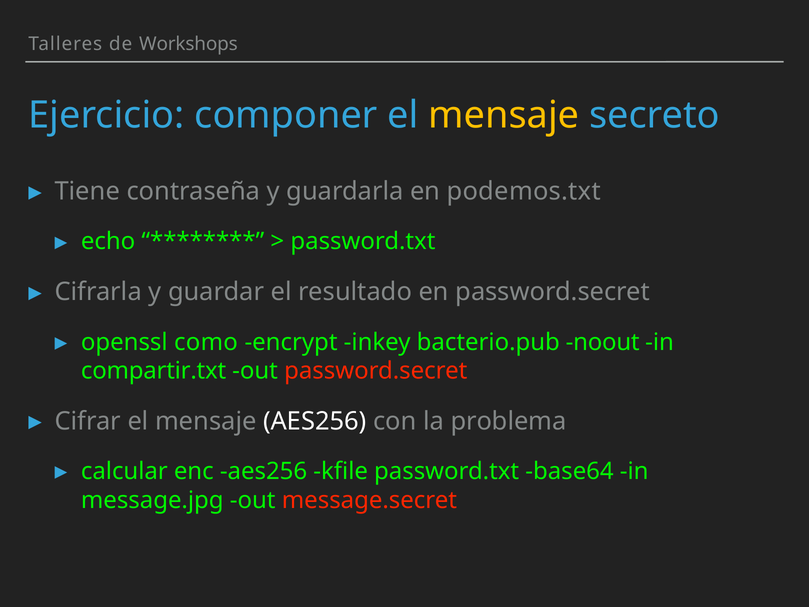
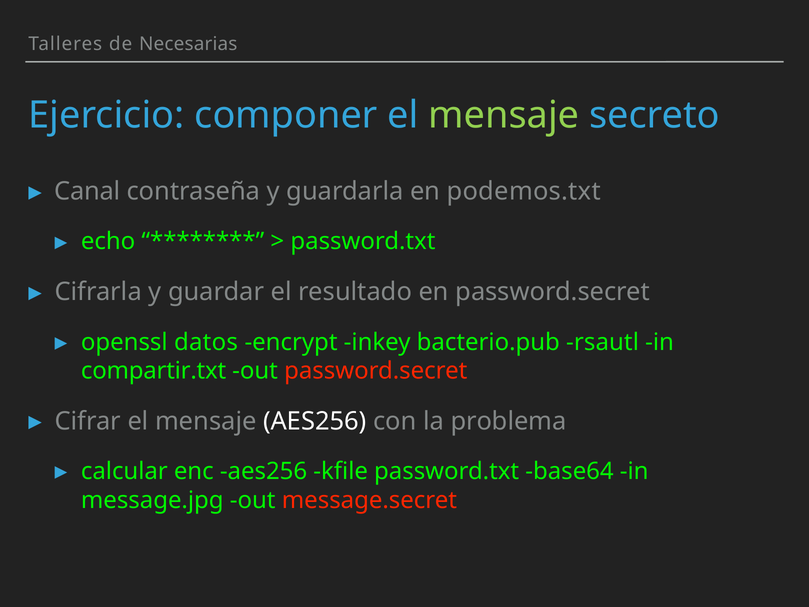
Workshops: Workshops -> Necesarias
mensaje at (504, 115) colour: yellow -> light green
Tiene: Tiene -> Canal
como: como -> datos
noout: noout -> rsautl
